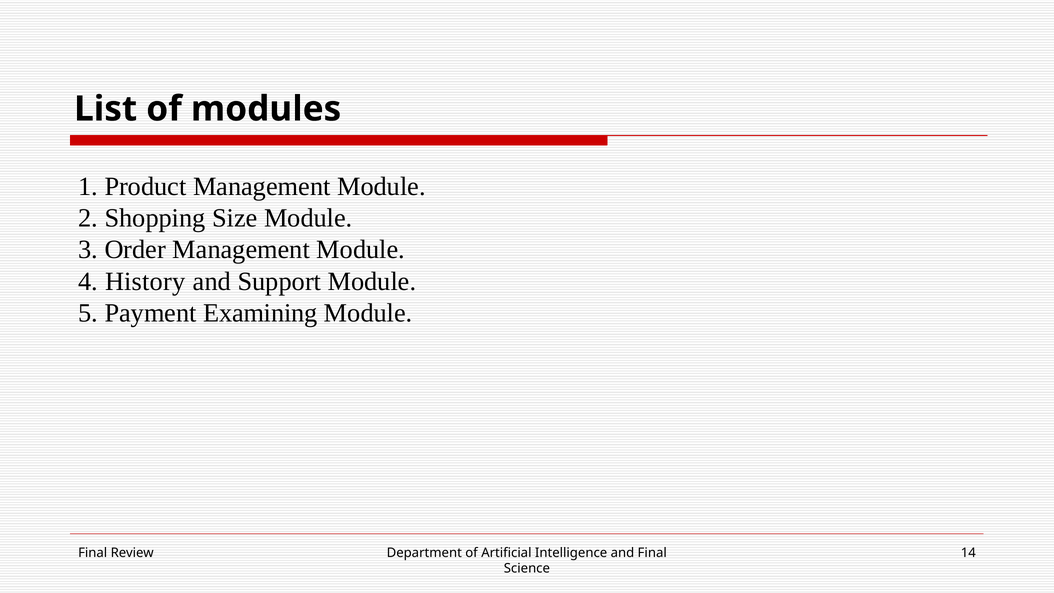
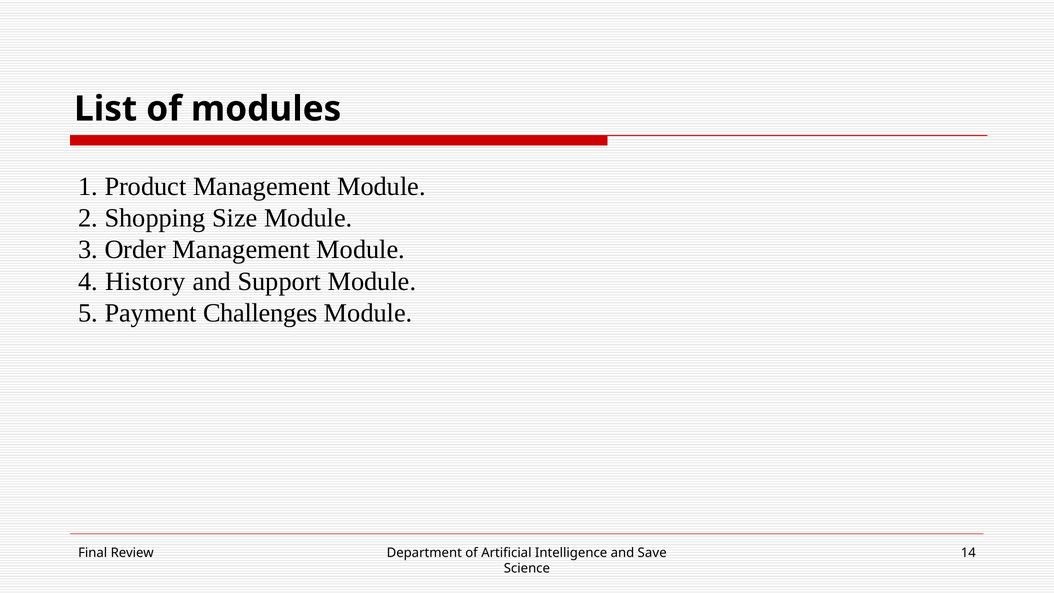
Examining: Examining -> Challenges
and Final: Final -> Save
